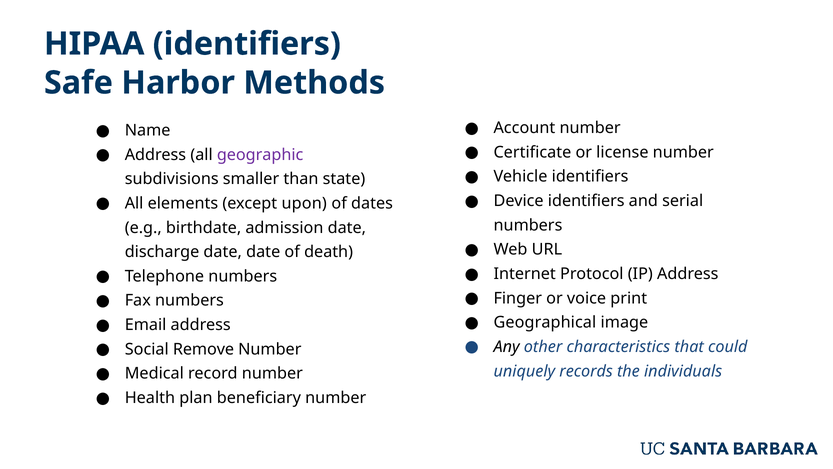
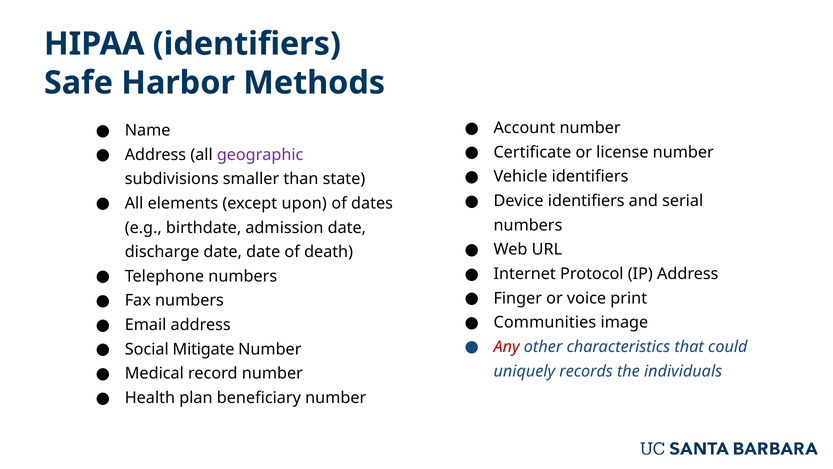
Geographical: Geographical -> Communities
Any colour: black -> red
Remove: Remove -> Mitigate
